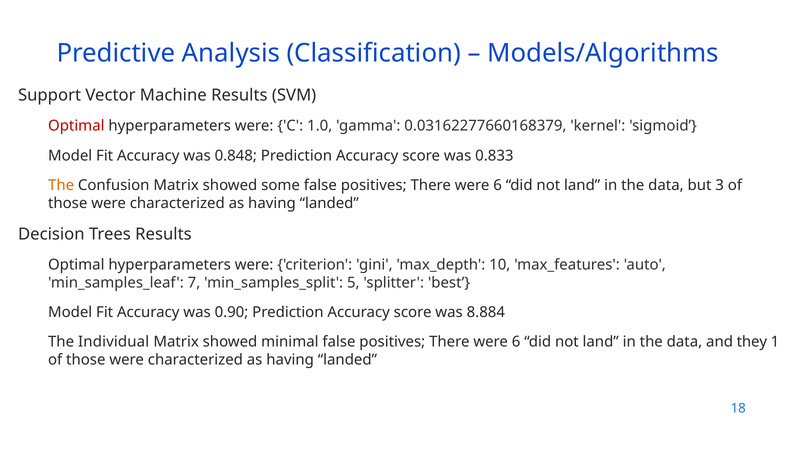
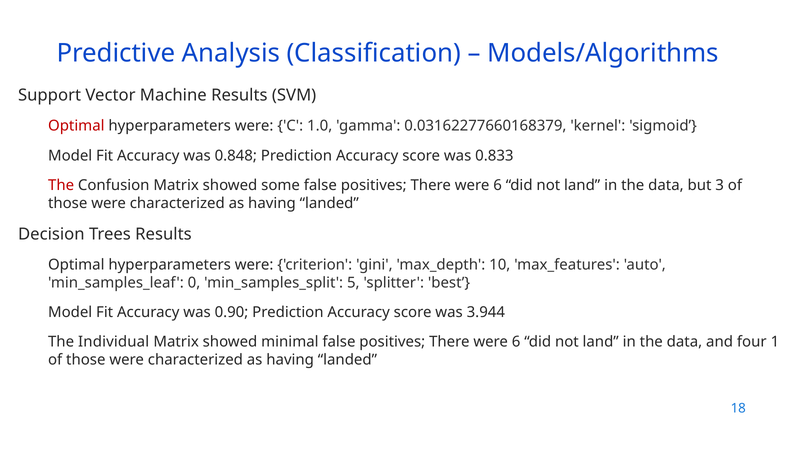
The at (61, 185) colour: orange -> red
7: 7 -> 0
8.884: 8.884 -> 3.944
they: they -> four
